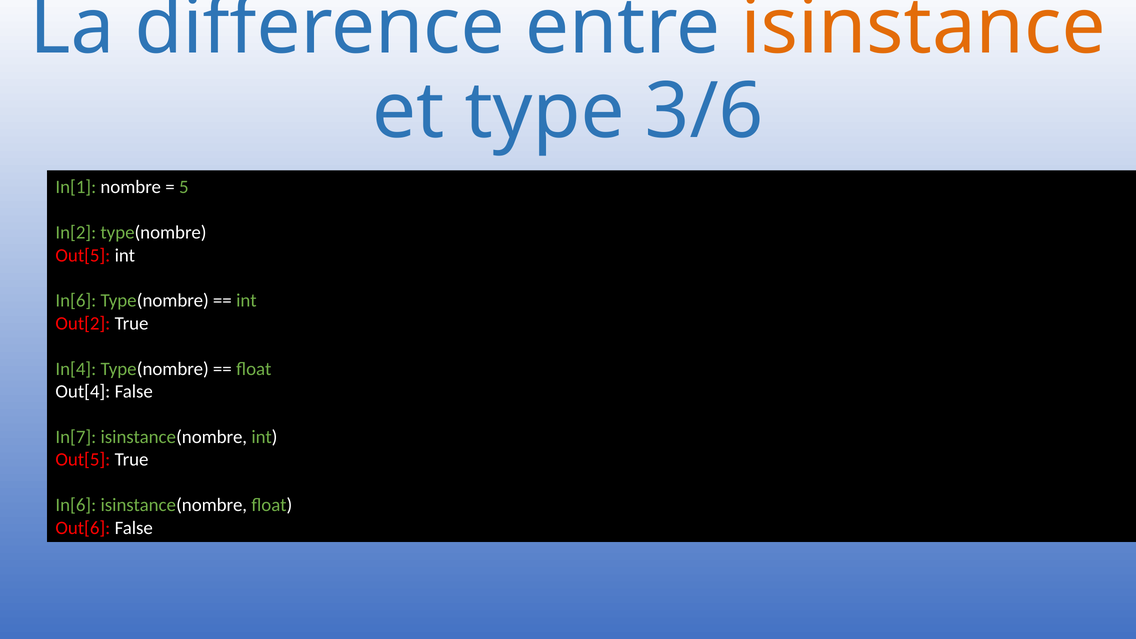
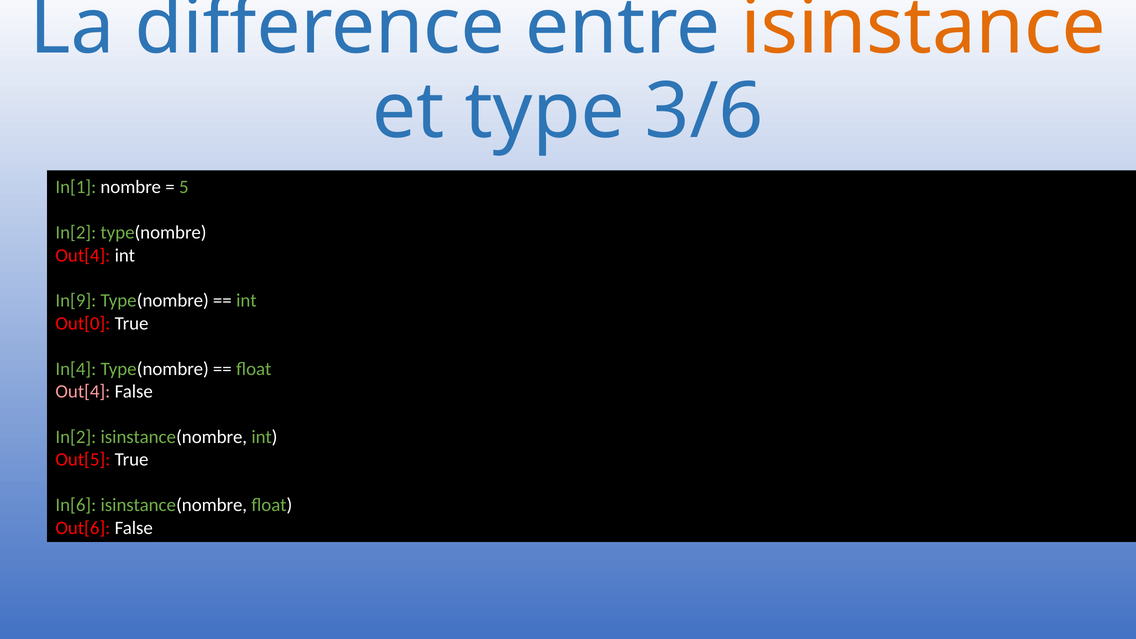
Out[5 at (83, 255): Out[5 -> Out[4
In[6 at (76, 301): In[6 -> In[9
Out[2: Out[2 -> Out[0
Out[4 at (83, 392) colour: white -> pink
In[7 at (76, 437): In[7 -> In[2
